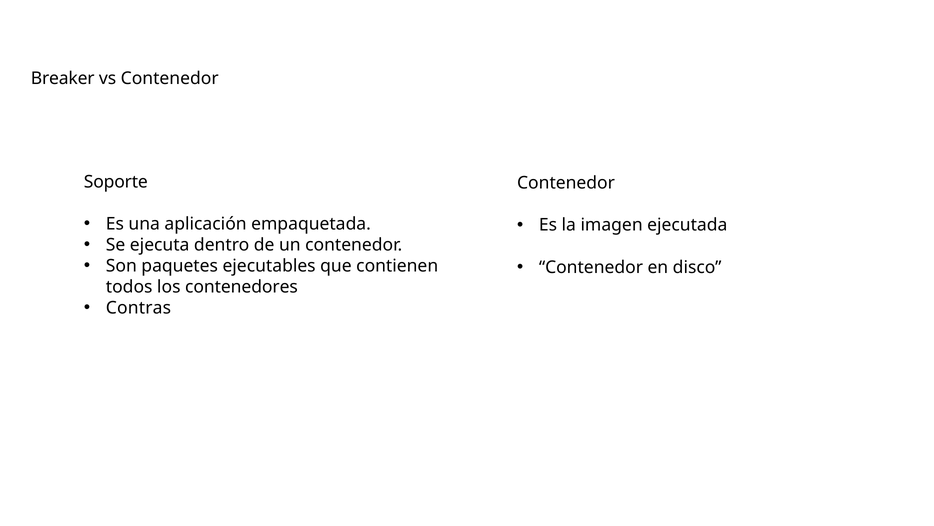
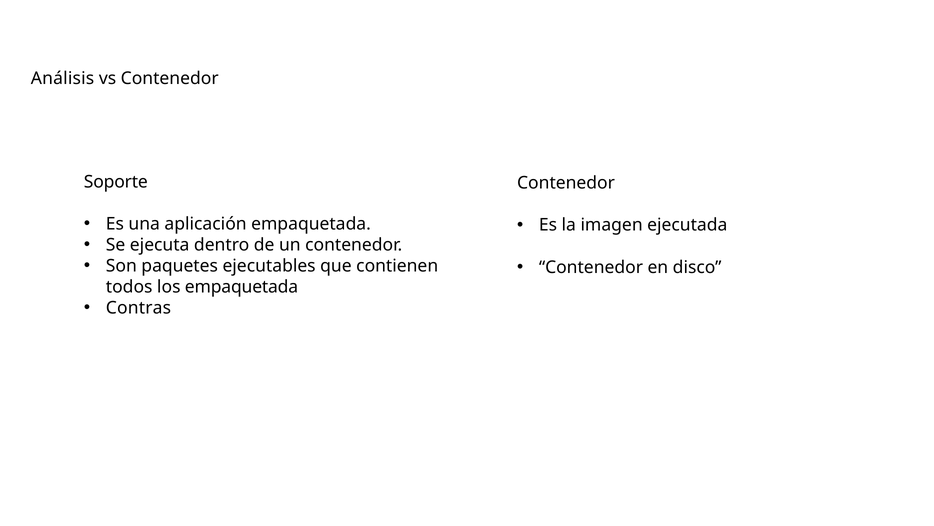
Breaker: Breaker -> Análisis
los contenedores: contenedores -> empaquetada
